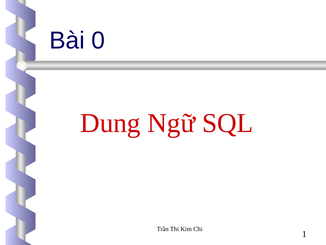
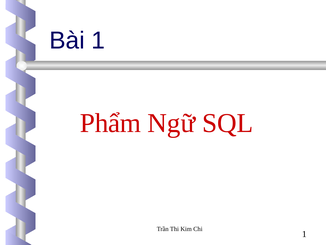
Bài 0: 0 -> 1
Dung: Dung -> Phẩm
